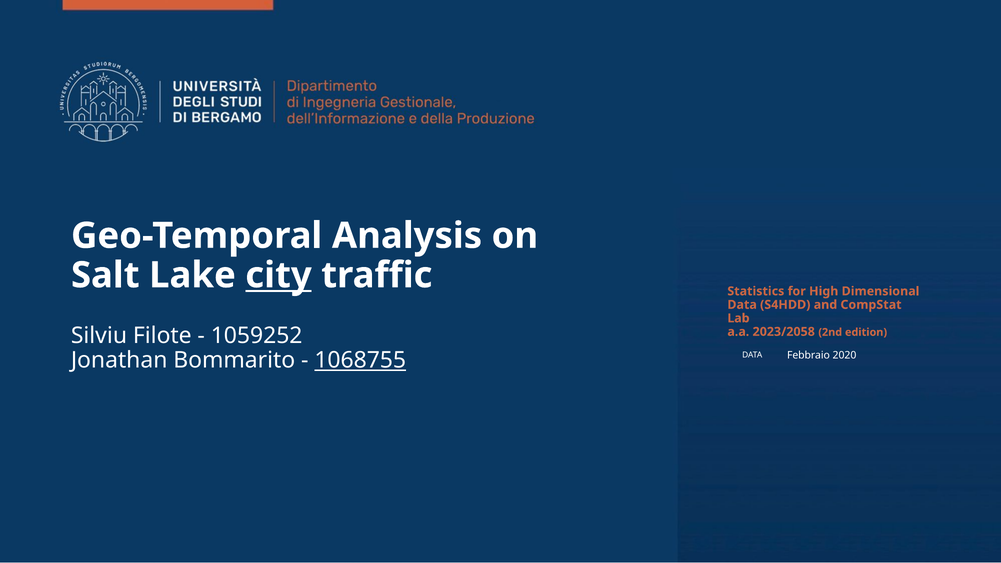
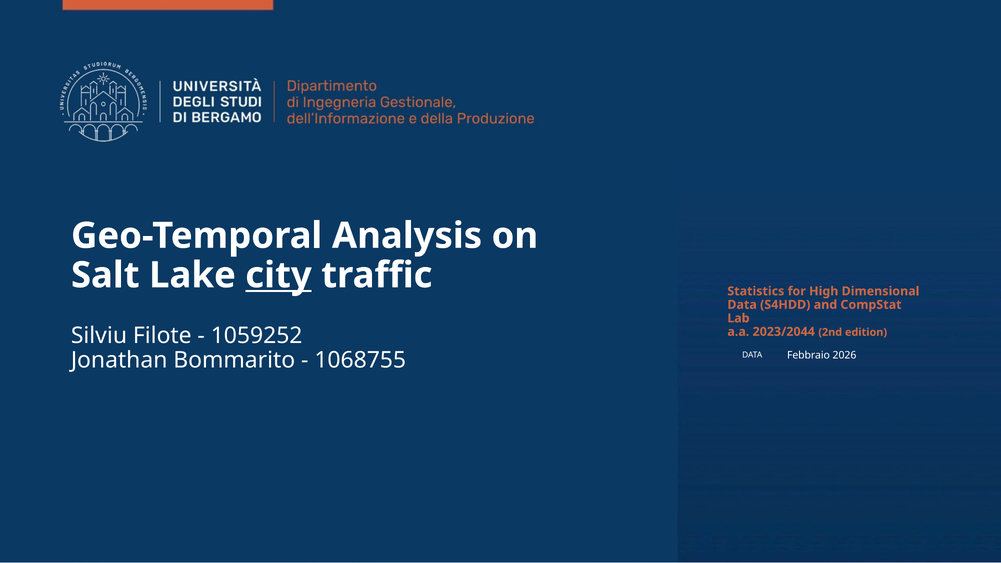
2023/2058: 2023/2058 -> 2023/2044
1068755 underline: present -> none
2020: 2020 -> 2026
